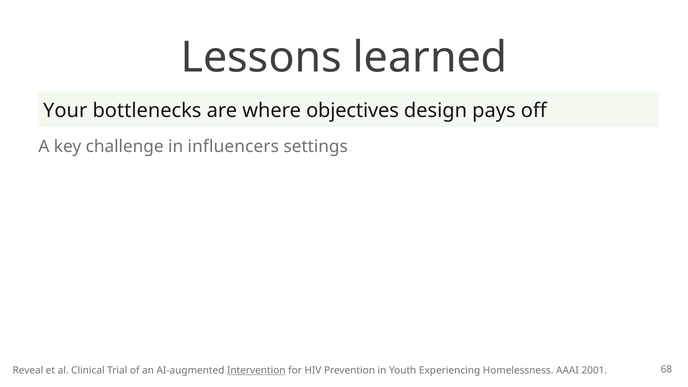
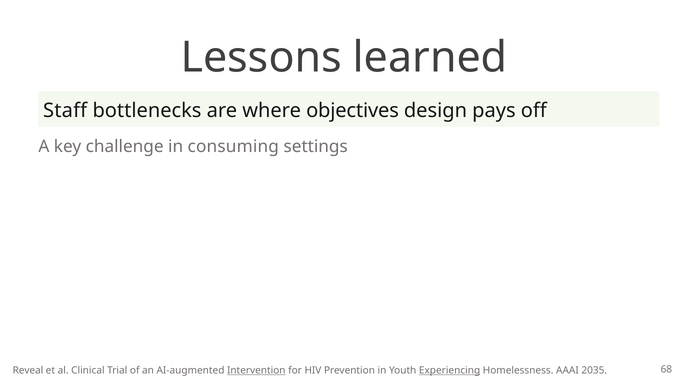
Your: Your -> Staff
influencers: influencers -> consuming
Experiencing underline: none -> present
2001: 2001 -> 2035
